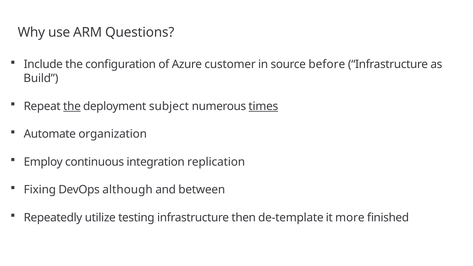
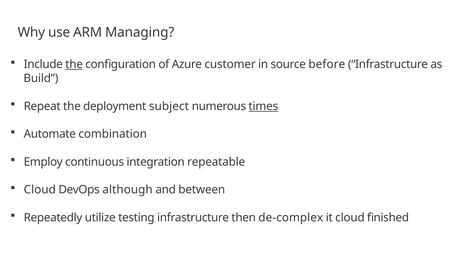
Questions: Questions -> Managing
the at (74, 64) underline: none -> present
the at (72, 106) underline: present -> none
organization: organization -> combination
replication: replication -> repeatable
Fixing at (40, 190): Fixing -> Cloud
de-template: de-template -> de-complex
it more: more -> cloud
